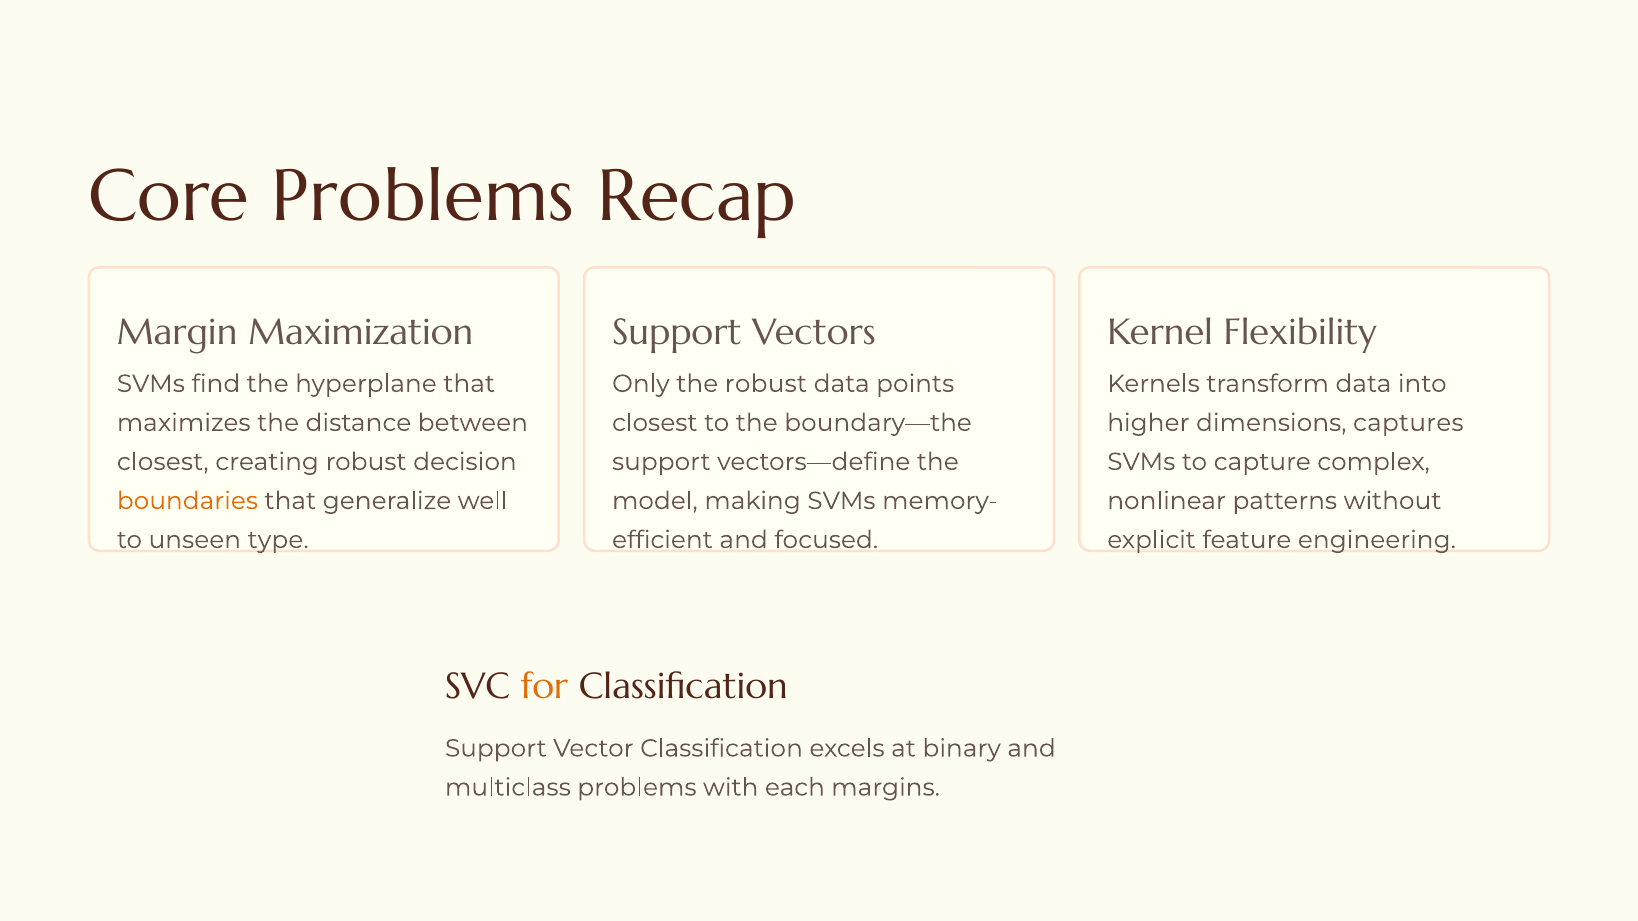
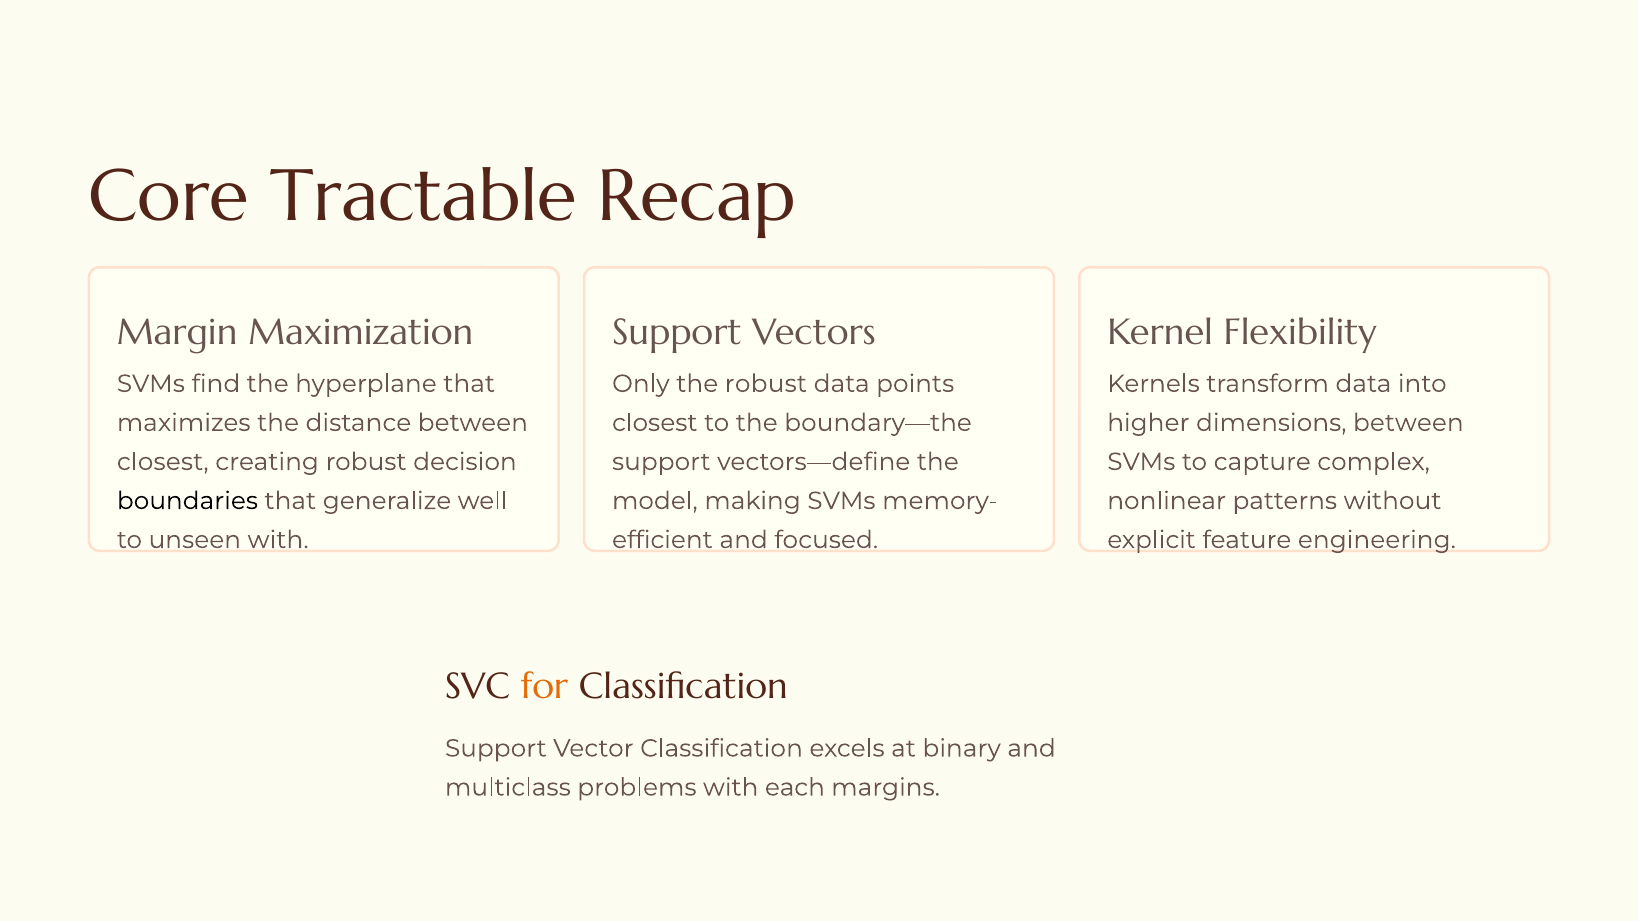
Core Problems: Problems -> Tractable
dimensions captures: captures -> between
boundaries colour: orange -> black
unseen type: type -> with
